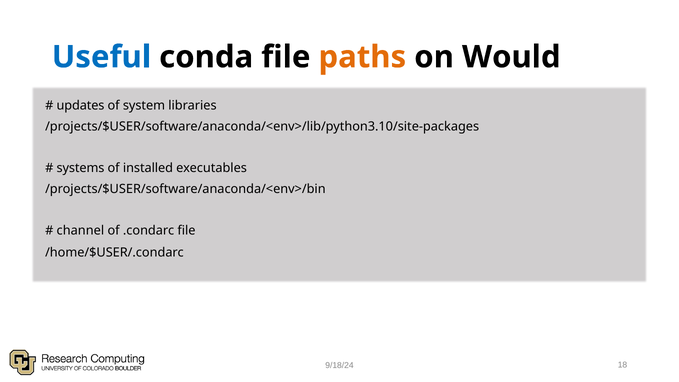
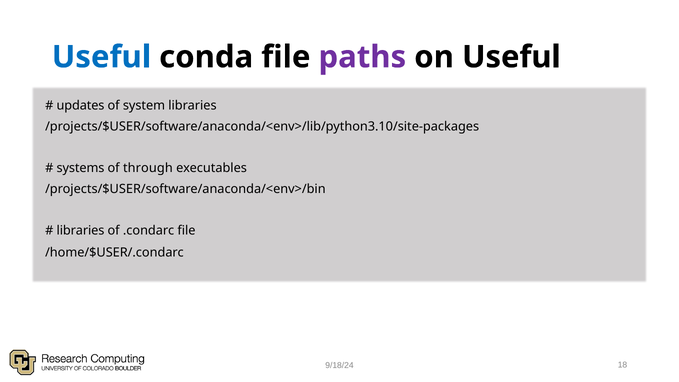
paths colour: orange -> purple
on Would: Would -> Useful
installed: installed -> through
channel at (80, 230): channel -> libraries
